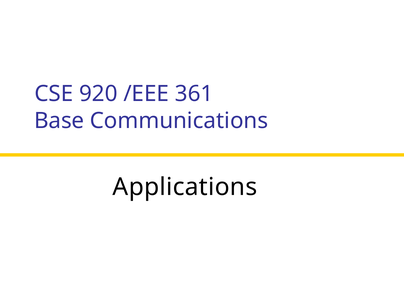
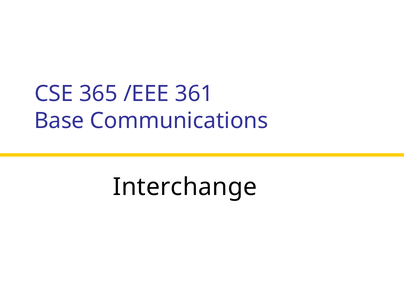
920: 920 -> 365
Applications: Applications -> Interchange
